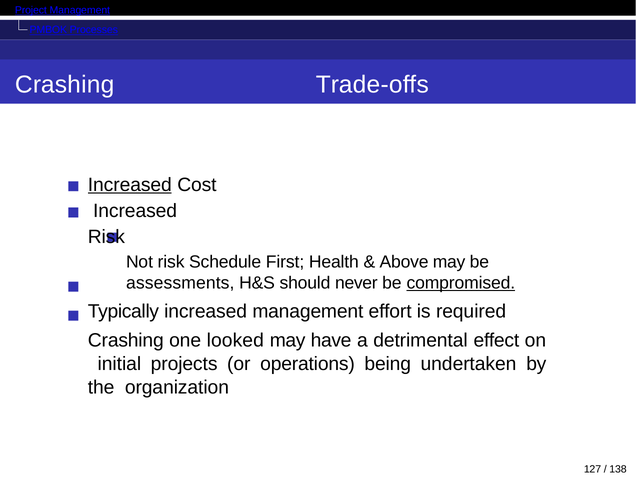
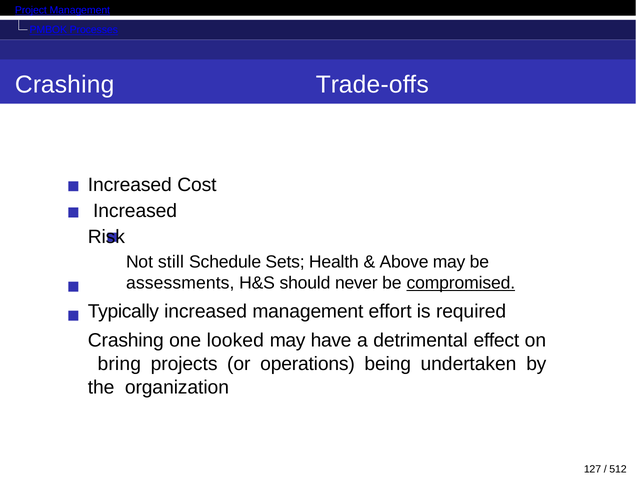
Increased at (130, 185) underline: present -> none
Not risk: risk -> still
First: First -> Sets
initial: initial -> bring
138: 138 -> 512
